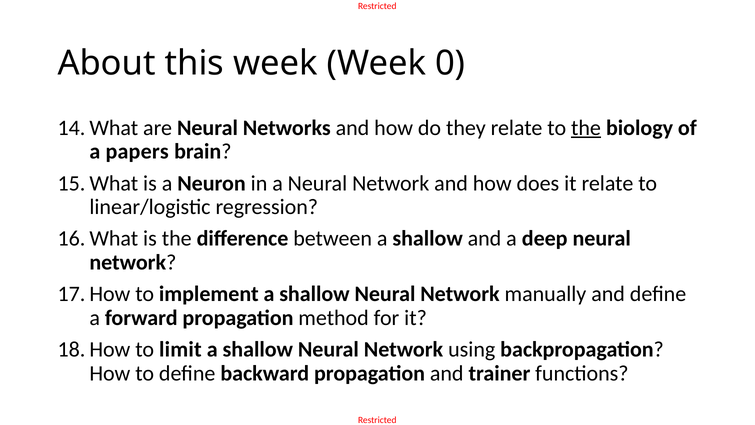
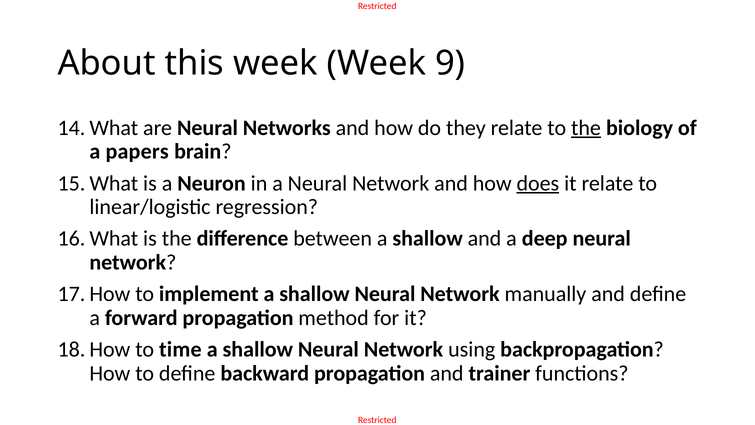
0: 0 -> 9
does underline: none -> present
limit: limit -> time
